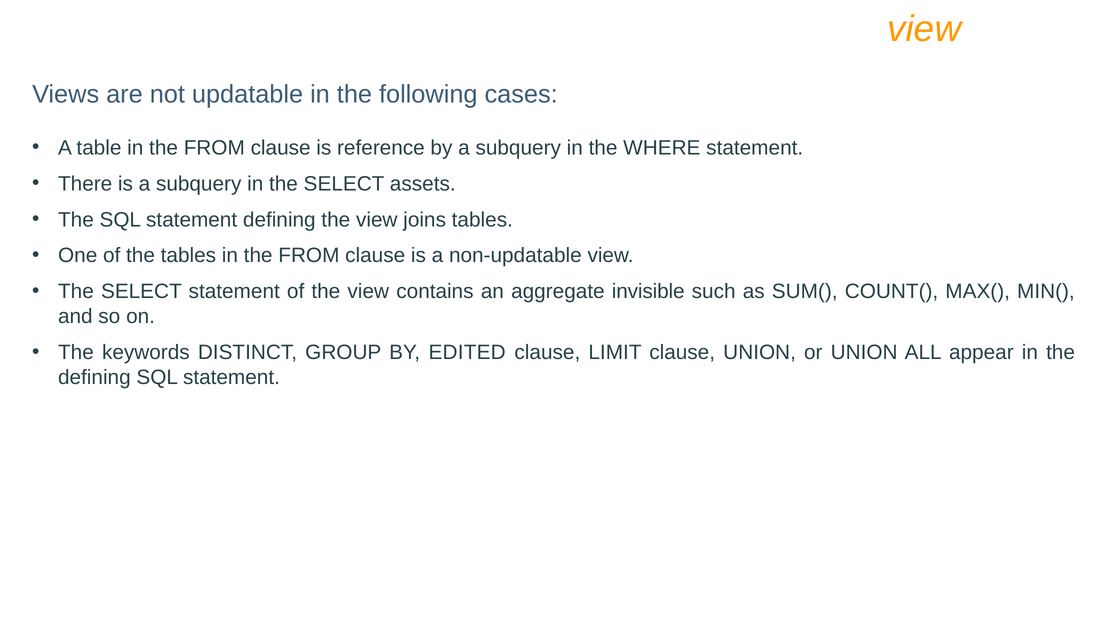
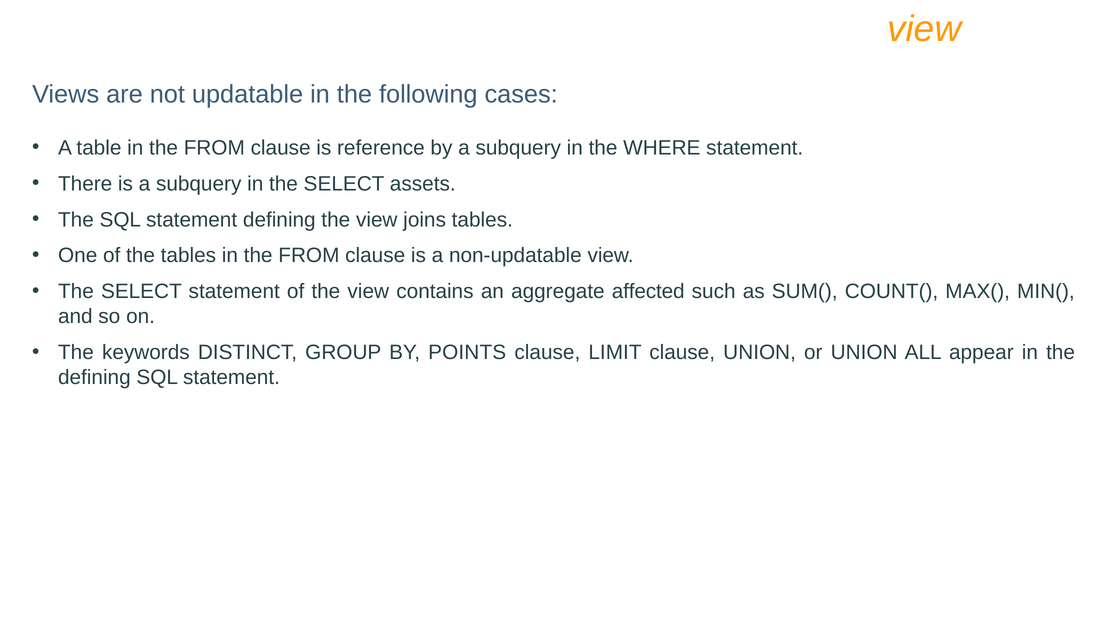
invisible: invisible -> affected
EDITED: EDITED -> POINTS
